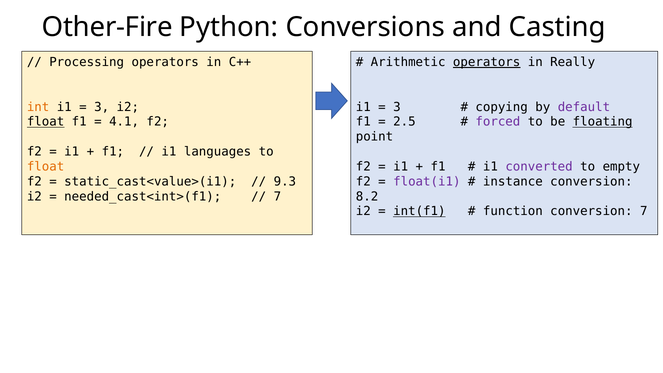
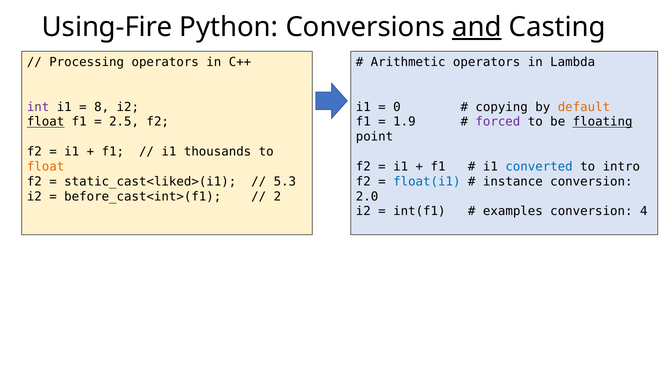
Other-Fire: Other-Fire -> Using-Fire
and underline: none -> present
operators at (487, 62) underline: present -> none
Really: Really -> Lambda
int colour: orange -> purple
3 at (102, 107): 3 -> 8
3 at (397, 107): 3 -> 0
default colour: purple -> orange
4.1: 4.1 -> 2.5
2.5: 2.5 -> 1.9
languages: languages -> thousands
converted colour: purple -> blue
empty: empty -> intro
static_cast<value>(i1: static_cast<value>(i1 -> static_cast<liked>(i1
9.3: 9.3 -> 5.3
float(i1 colour: purple -> blue
needed_cast<int>(f1: needed_cast<int>(f1 -> before_cast<int>(f1
7 at (277, 196): 7 -> 2
8.2: 8.2 -> 2.0
int(f1 underline: present -> none
function: function -> examples
conversion 7: 7 -> 4
